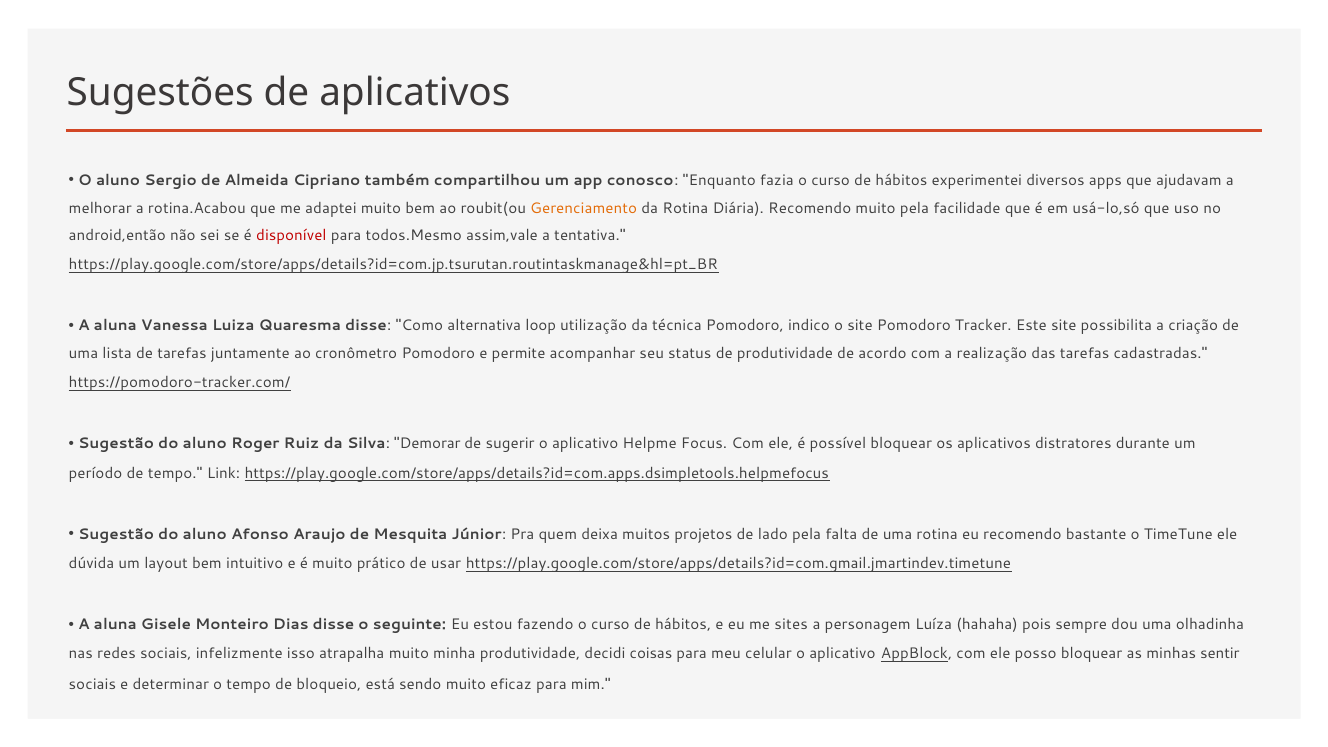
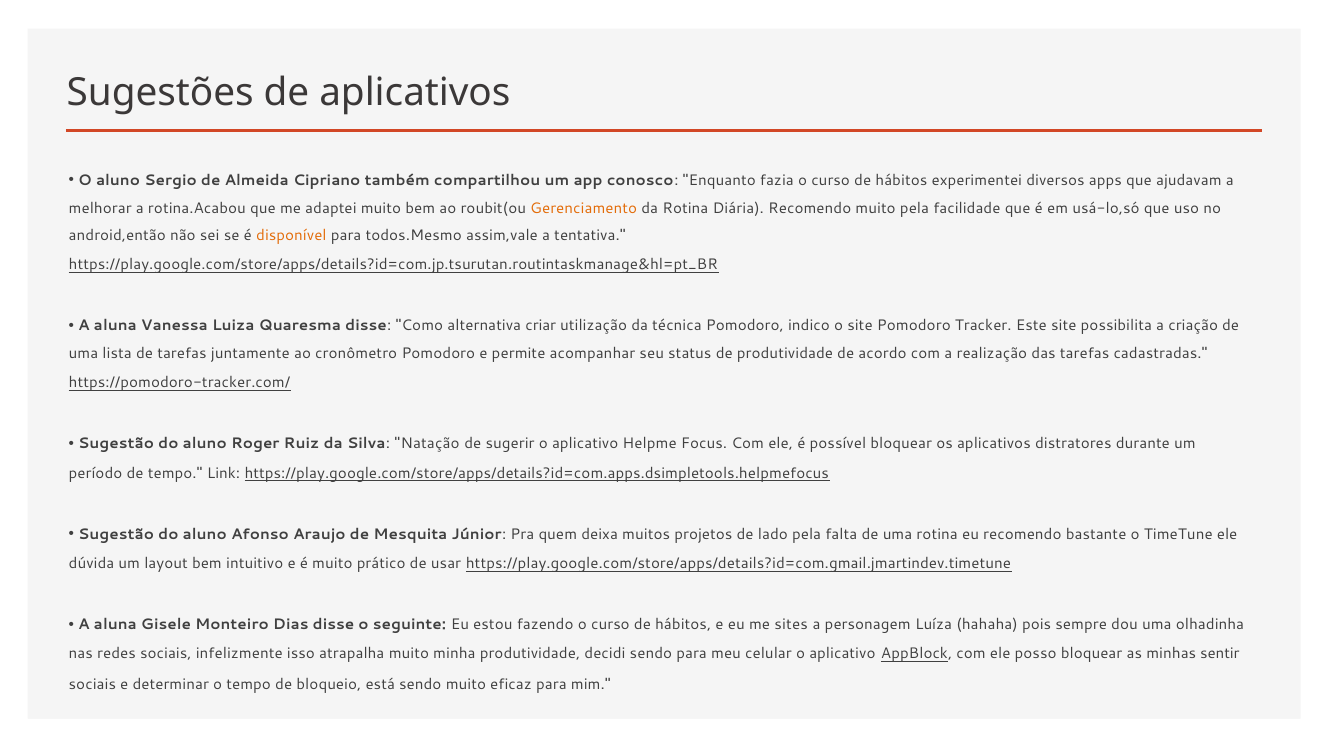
disponível colour: red -> orange
loop: loop -> criar
Demorar: Demorar -> Natação
decidi coisas: coisas -> sendo
